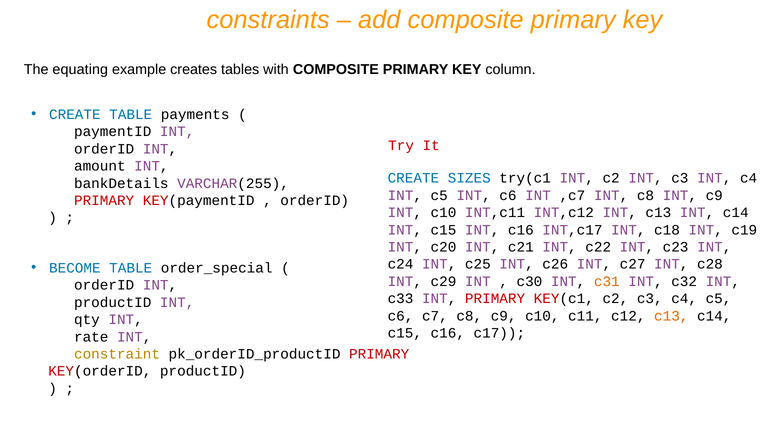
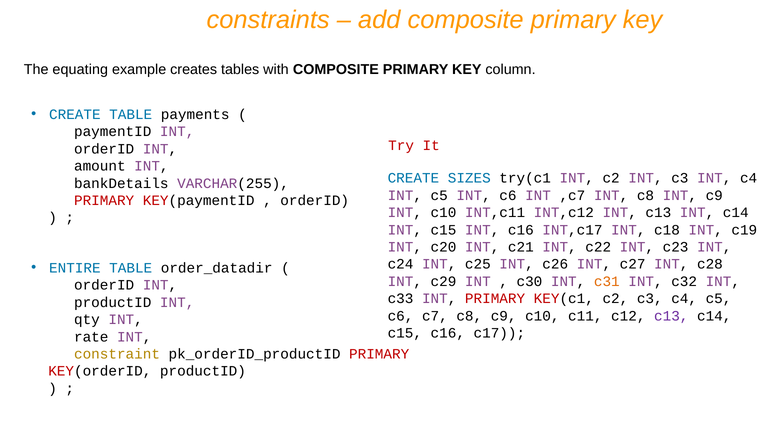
BECOME: BECOME -> ENTIRE
order_special: order_special -> order_datadir
c13 at (671, 316) colour: orange -> purple
